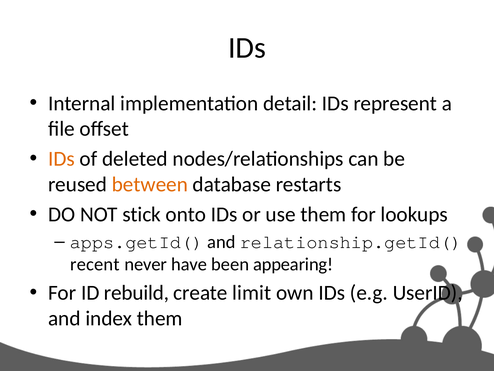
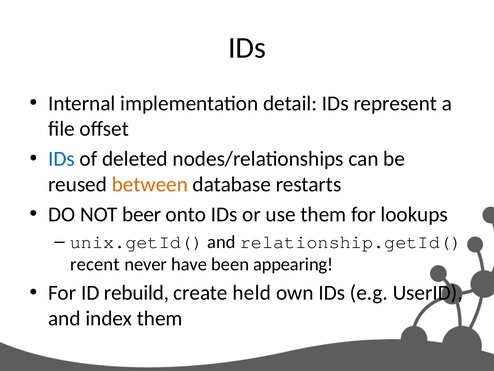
IDs at (62, 159) colour: orange -> blue
stick: stick -> beer
apps.getId(: apps.getId( -> unix.getId(
limit: limit -> held
